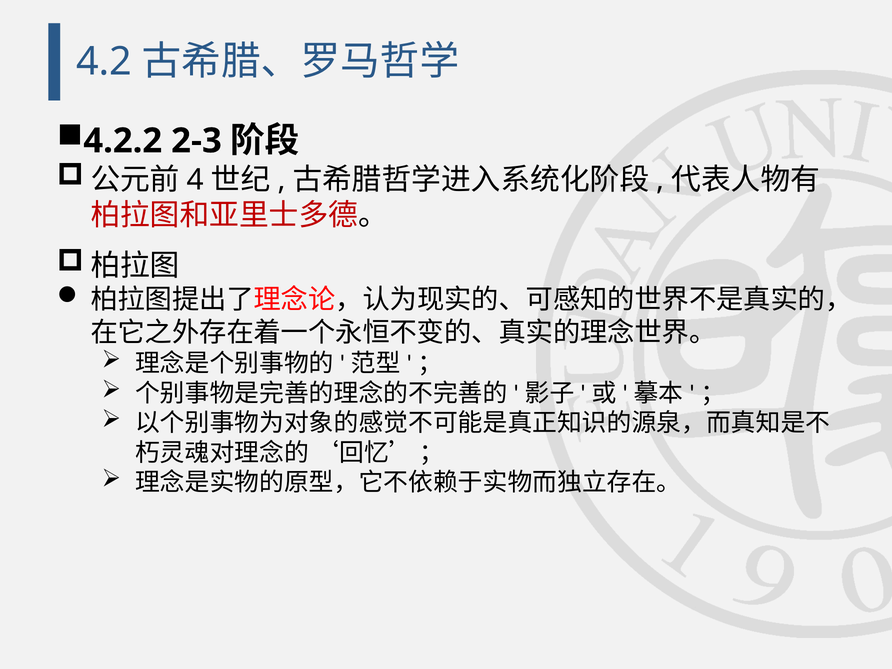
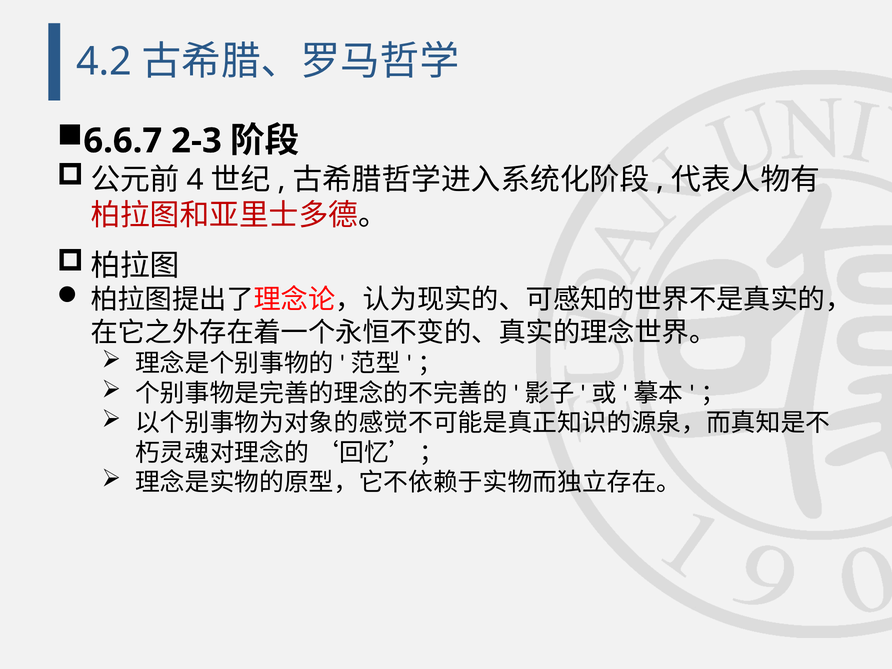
4.2.2: 4.2.2 -> 6.6.7
